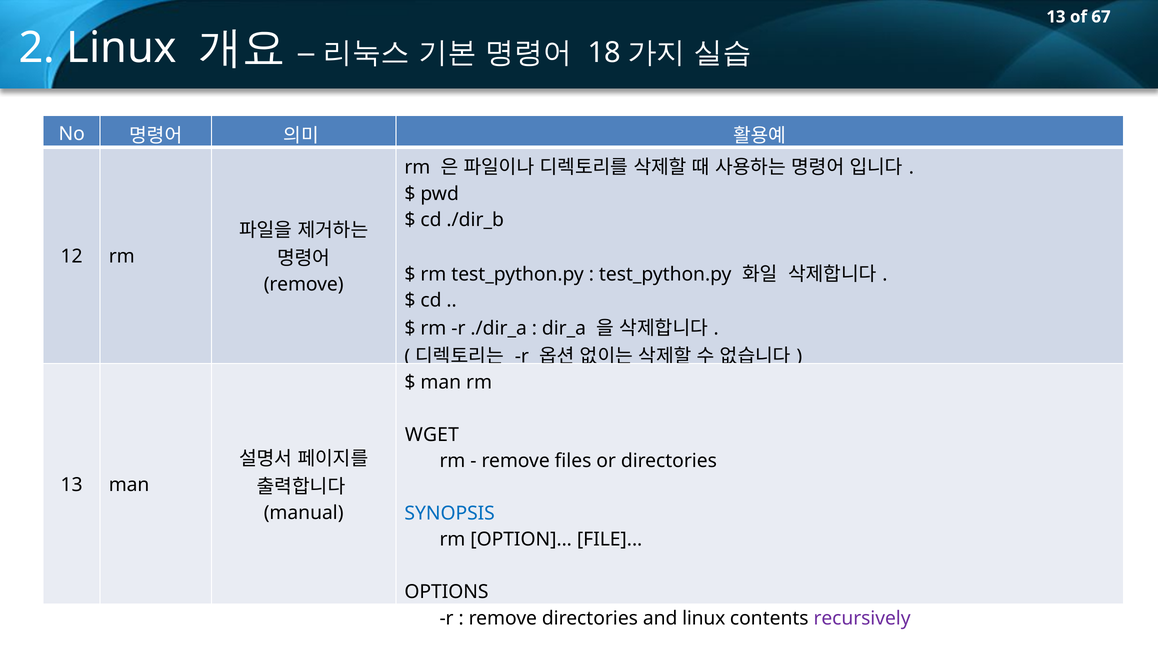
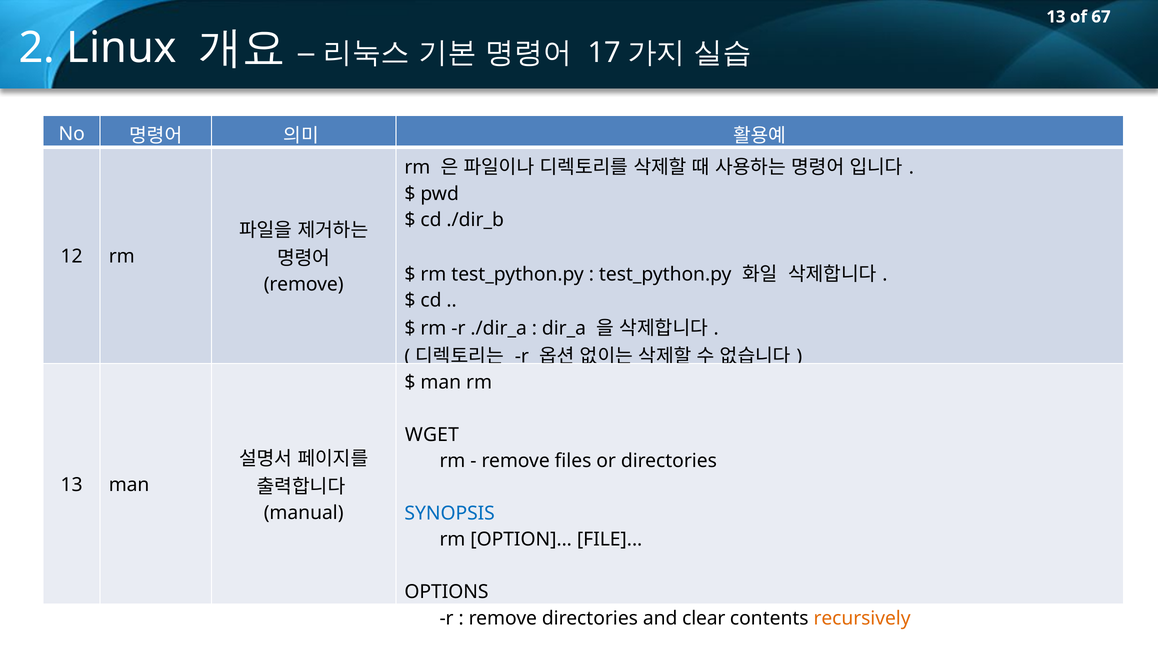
18: 18 -> 17
and linux: linux -> clear
recursively colour: purple -> orange
